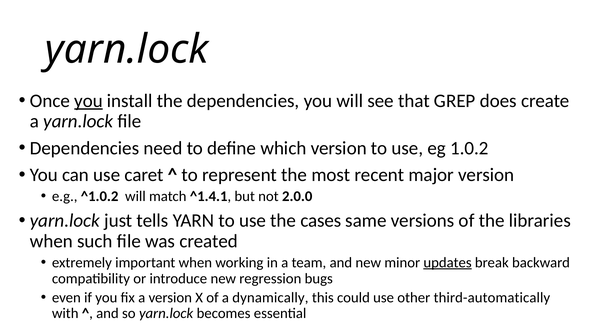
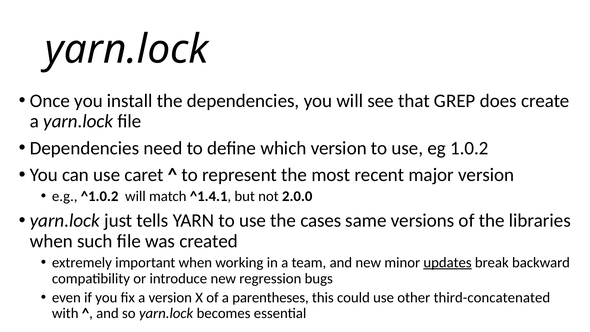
you at (88, 101) underline: present -> none
dynamically: dynamically -> parentheses
third-automatically: third-automatically -> third-concatenated
